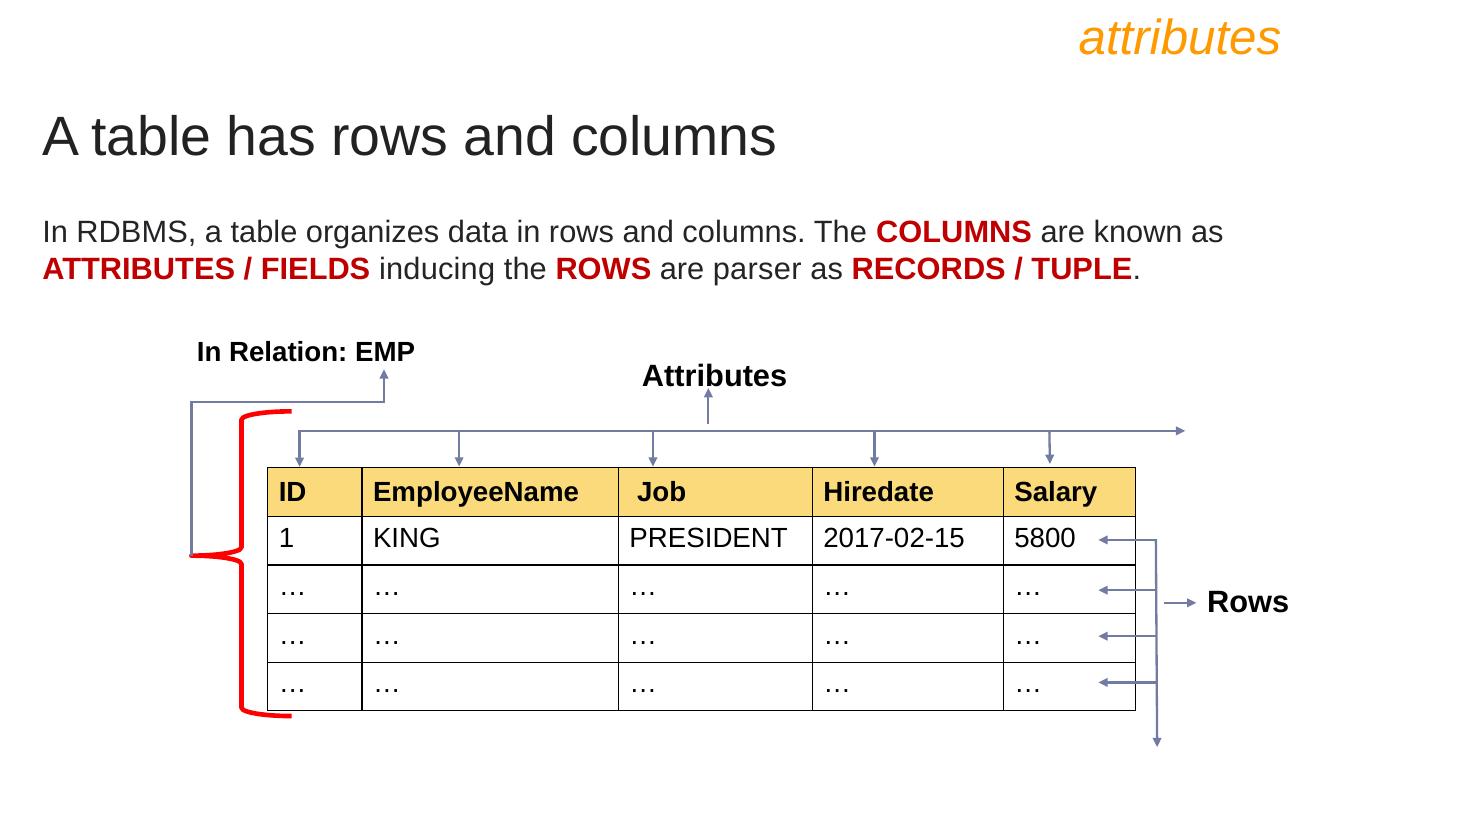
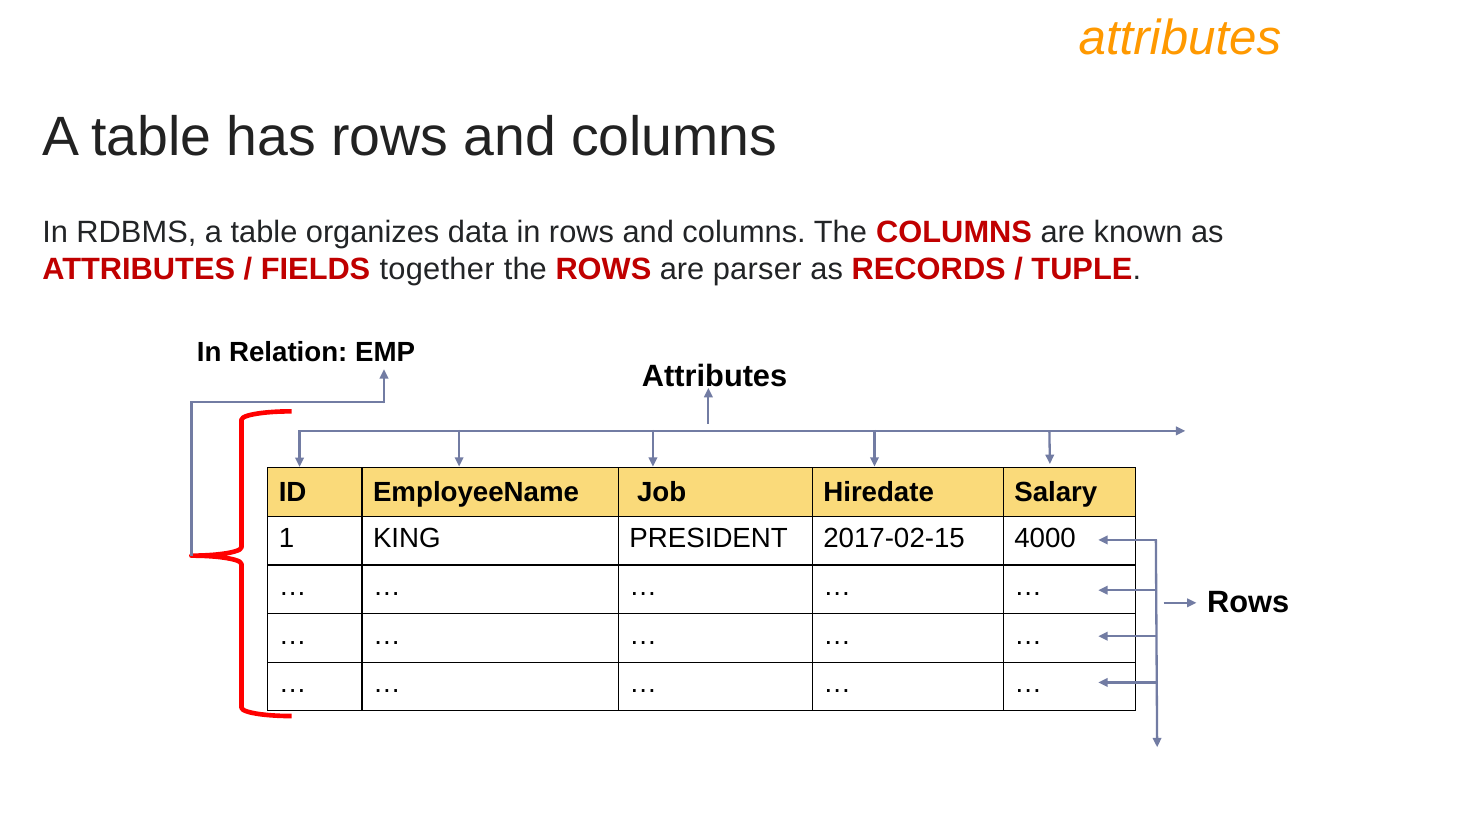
inducing: inducing -> together
5800: 5800 -> 4000
